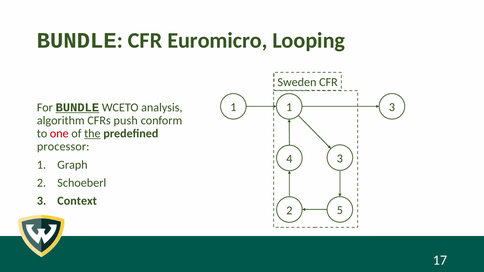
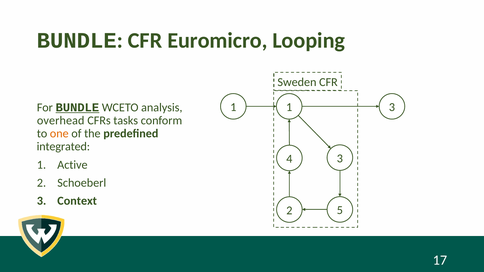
algorithm: algorithm -> overhead
push: push -> tasks
one colour: red -> orange
the underline: present -> none
processor: processor -> integrated
Graph: Graph -> Active
